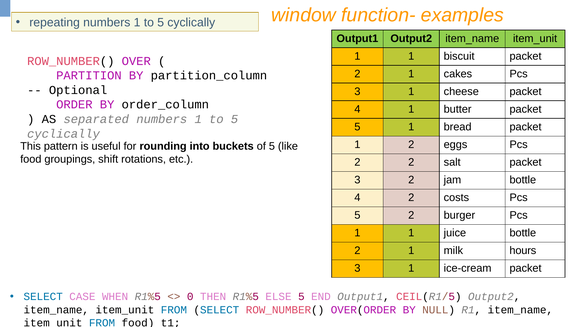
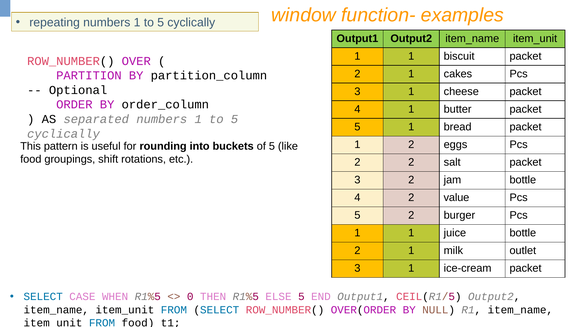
costs: costs -> value
hours: hours -> outlet
